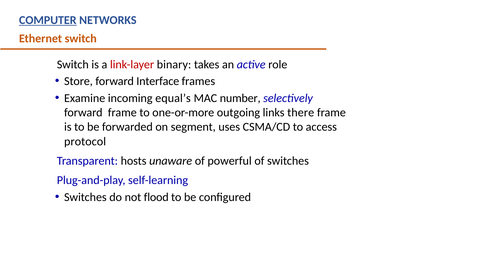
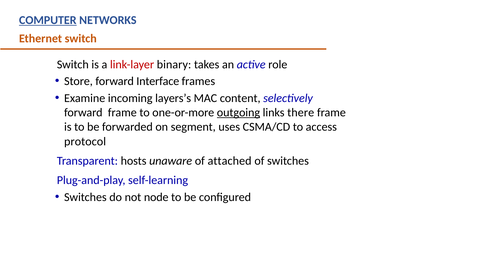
equal’s: equal’s -> layers’s
number: number -> content
outgoing underline: none -> present
powerful: powerful -> attached
flood: flood -> node
